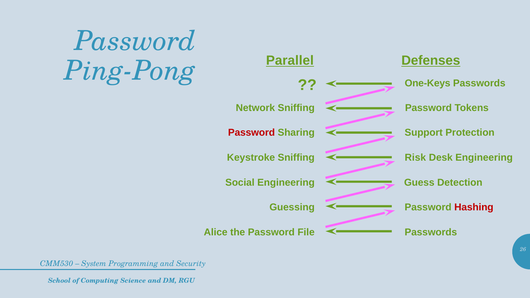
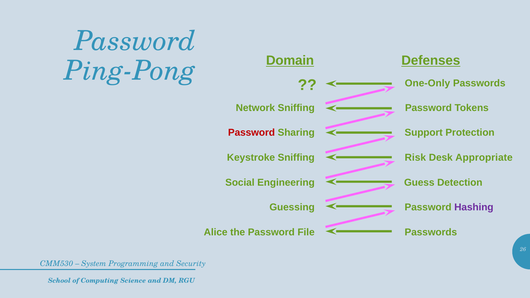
Parallel: Parallel -> Domain
One-Keys: One-Keys -> One-Only
Desk Engineering: Engineering -> Appropriate
Hashing colour: red -> purple
